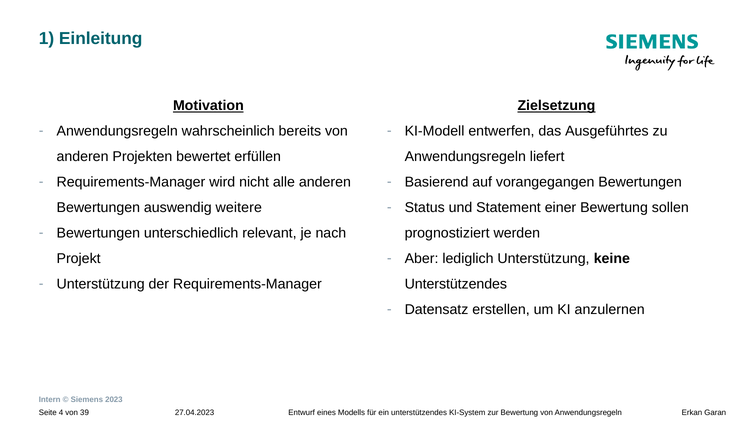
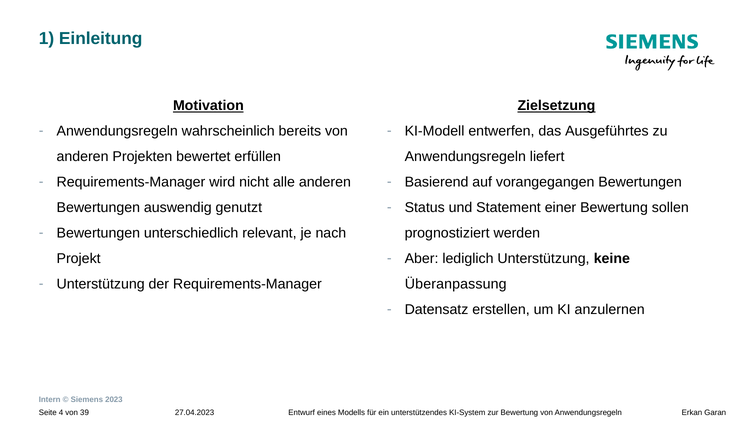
weitere: weitere -> genutzt
Unterstützendes at (456, 284): Unterstützendes -> Überanpassung
